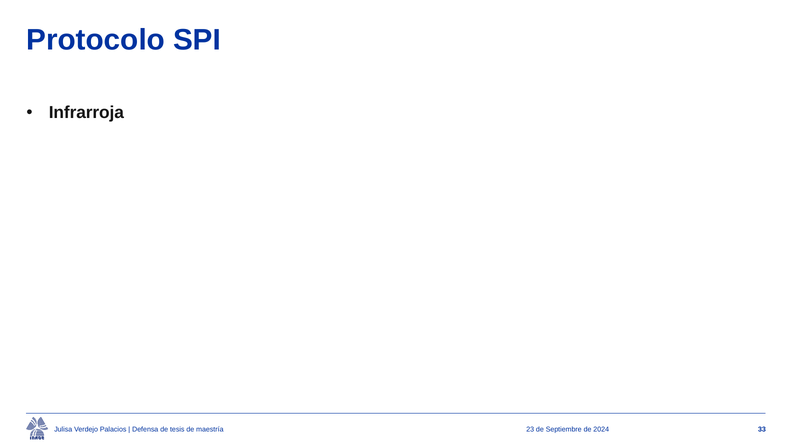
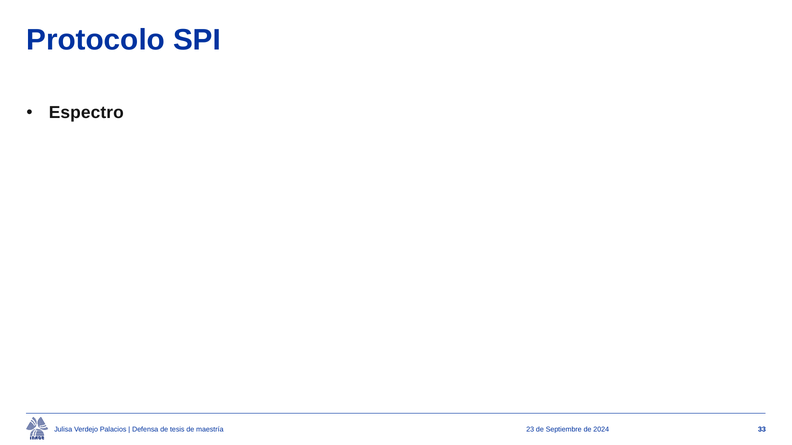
Infrarroja: Infrarroja -> Espectro
